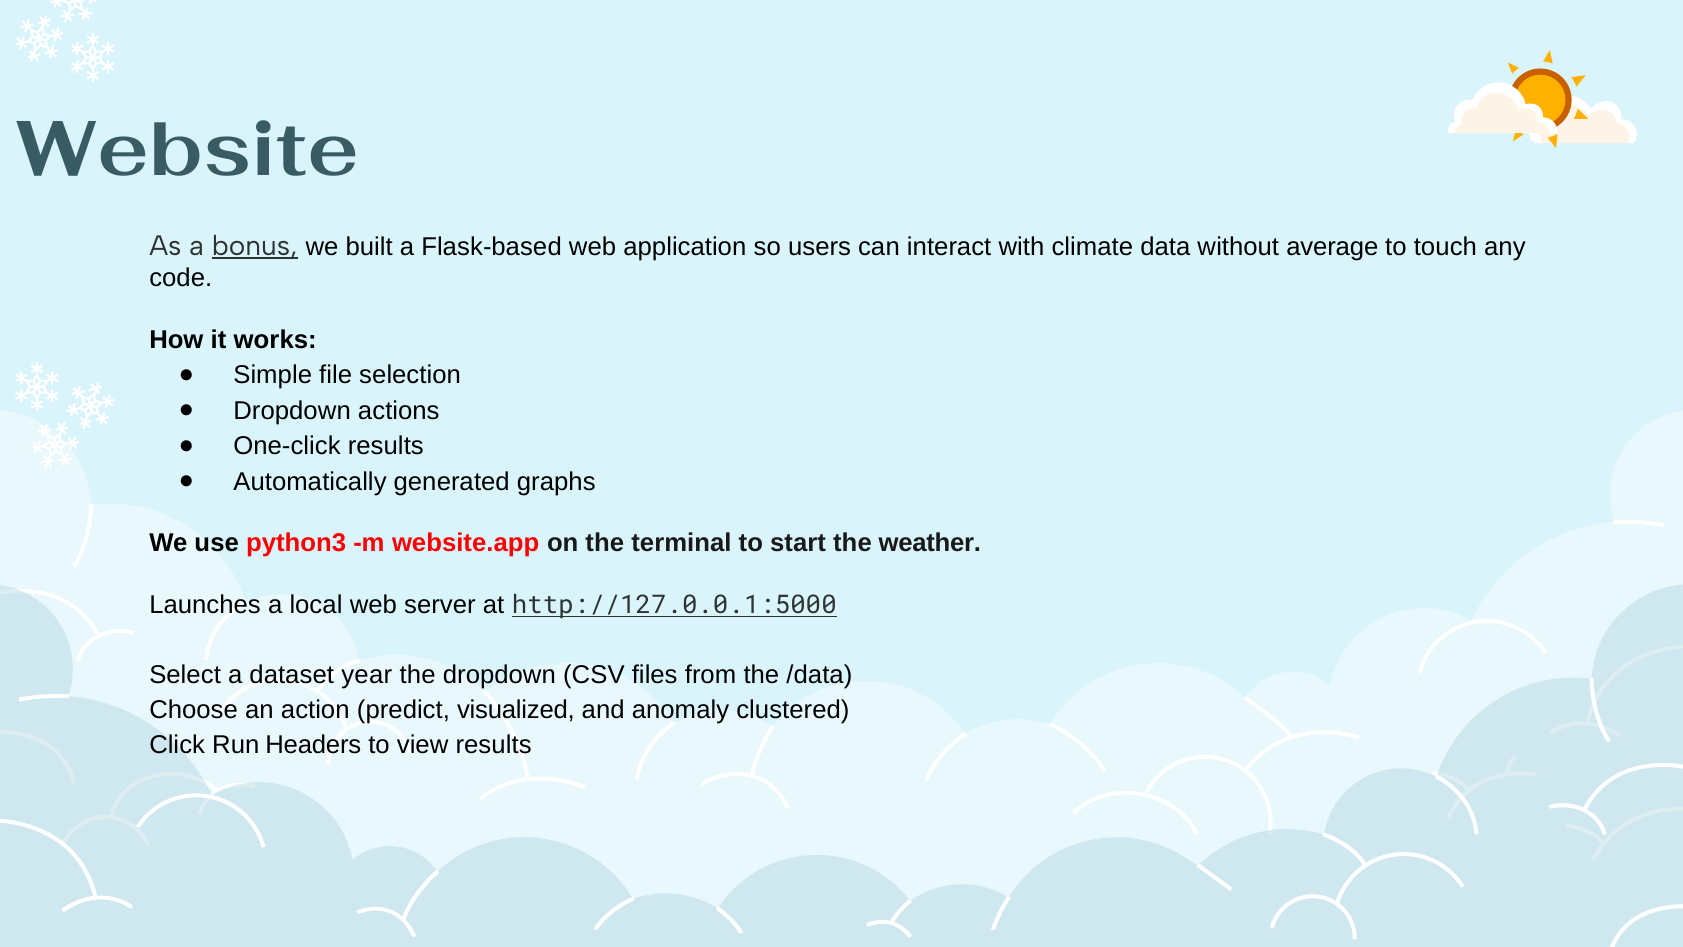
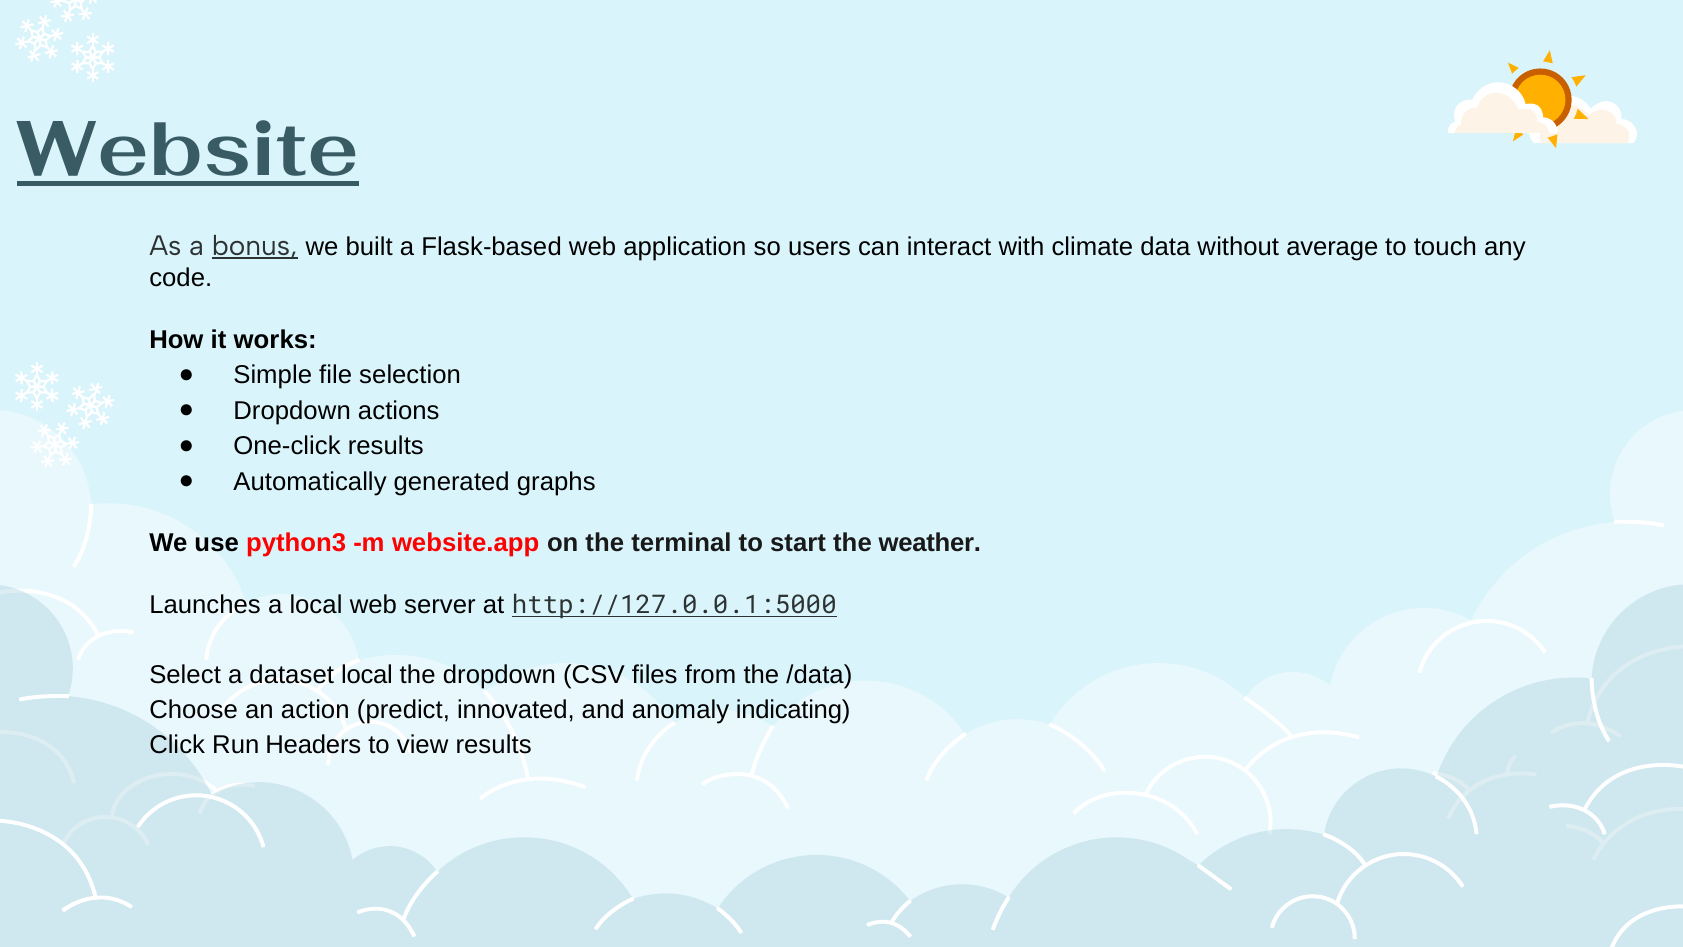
Website underline: none -> present
dataset year: year -> local
visualized: visualized -> innovated
clustered: clustered -> indicating
